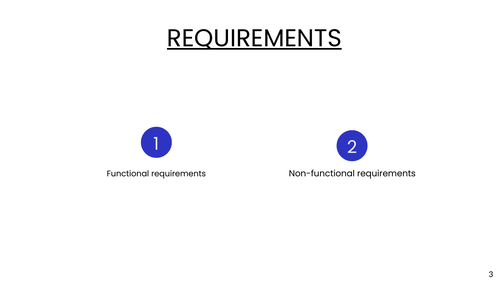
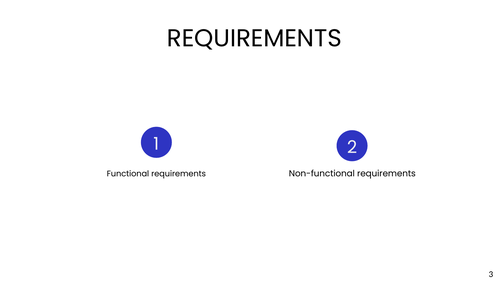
REQUIREMENTS at (254, 38) underline: present -> none
